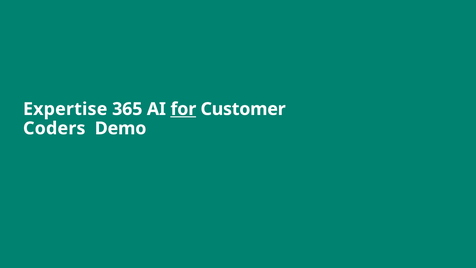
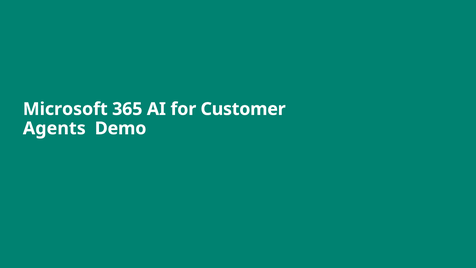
Expertise: Expertise -> Microsoft
for underline: present -> none
Coders: Coders -> Agents
